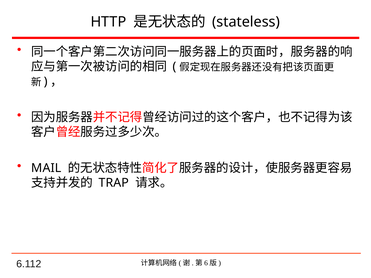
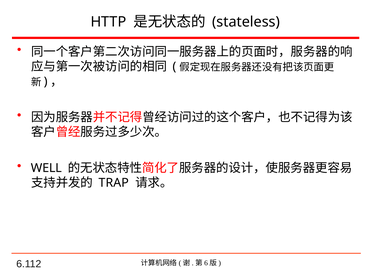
MAIL: MAIL -> WELL
